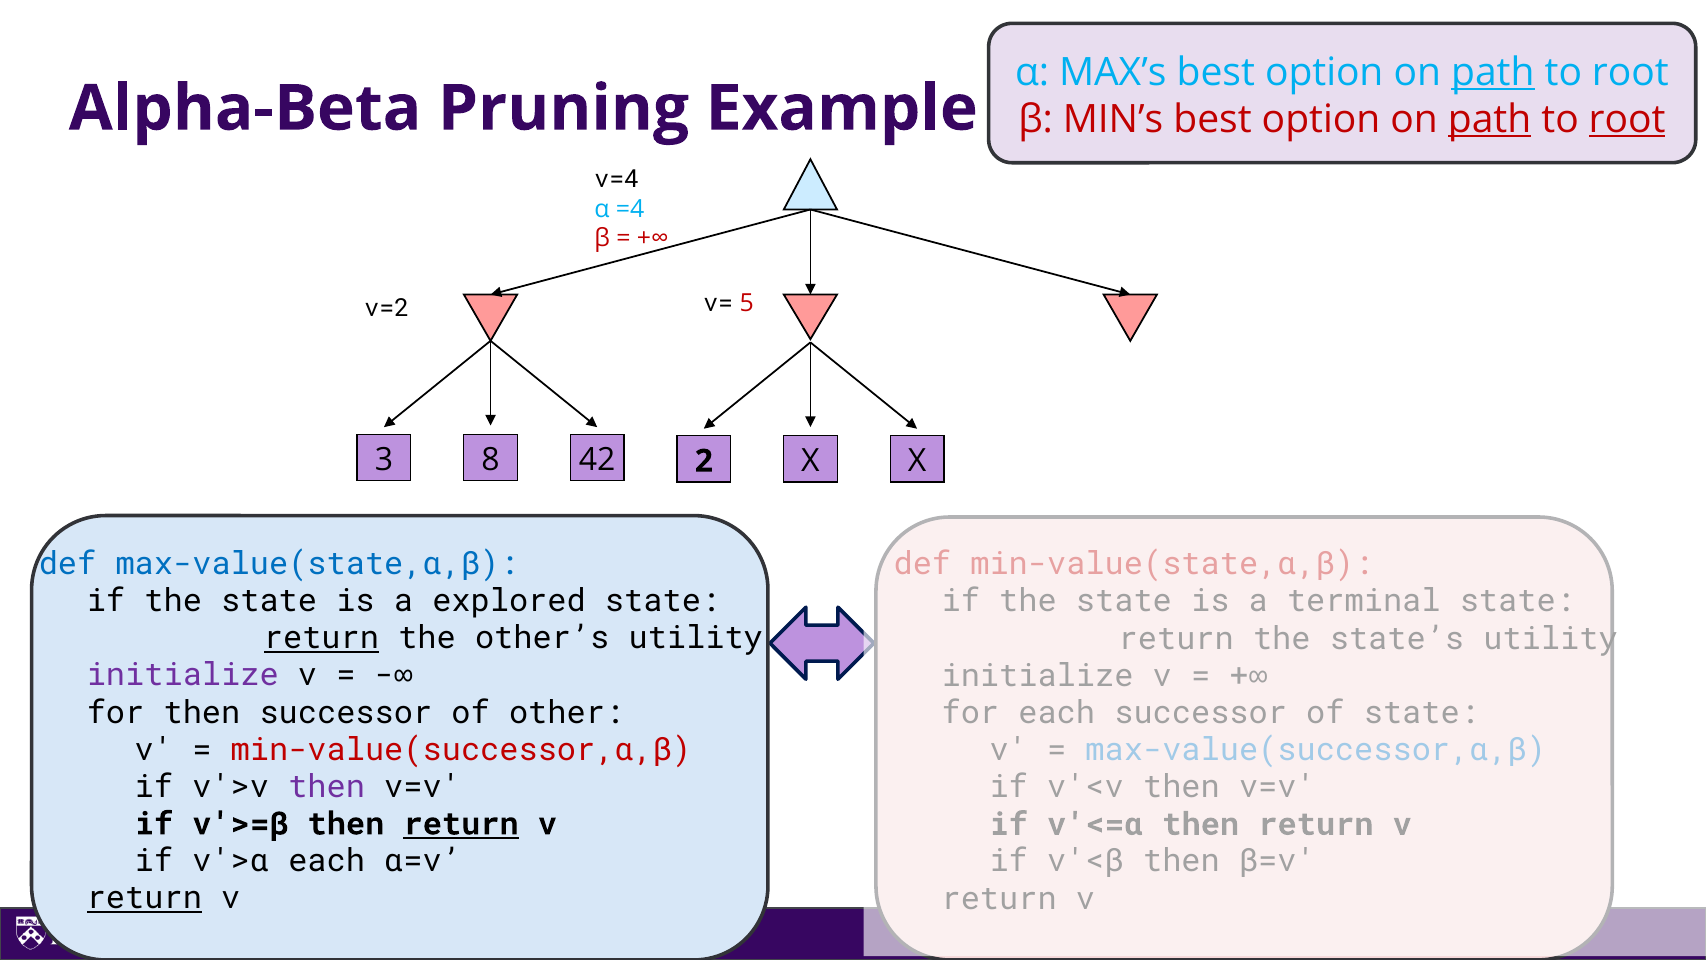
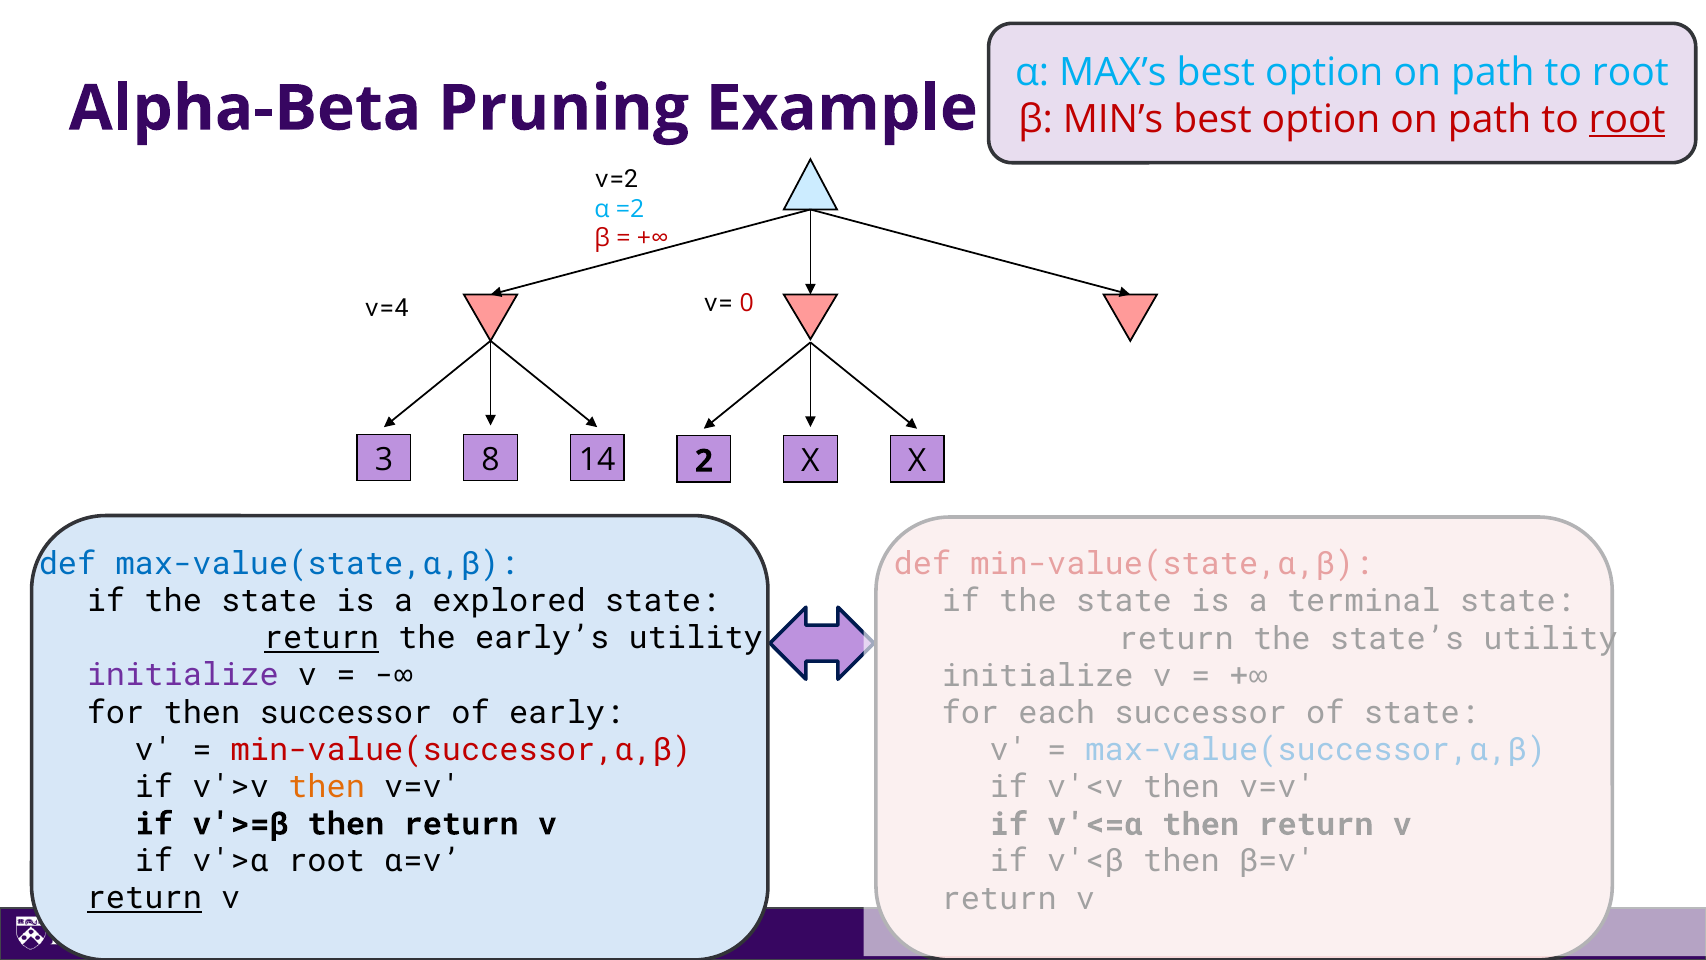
path at (1493, 72) underline: present -> none
path at (1490, 119) underline: present -> none
v=4: v=4 -> v=2
=4: =4 -> =2
v=2: v=2 -> v=4
5: 5 -> 0
42: 42 -> 14
other’s: other’s -> early’s
other: other -> early
then at (327, 786) colour: purple -> orange
return at (461, 824) underline: present -> none
v'>α each: each -> root
